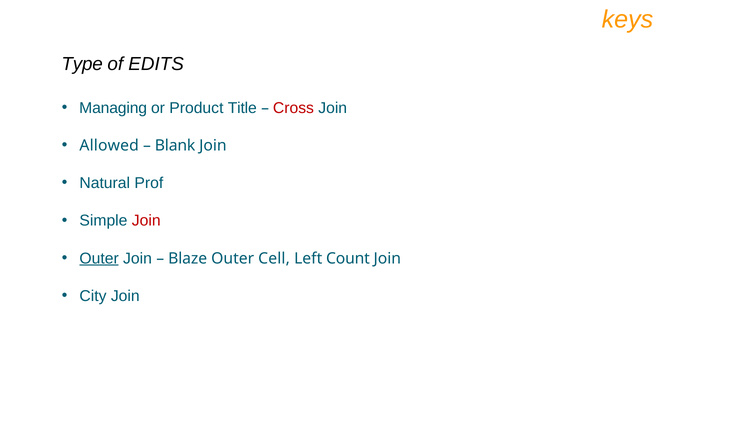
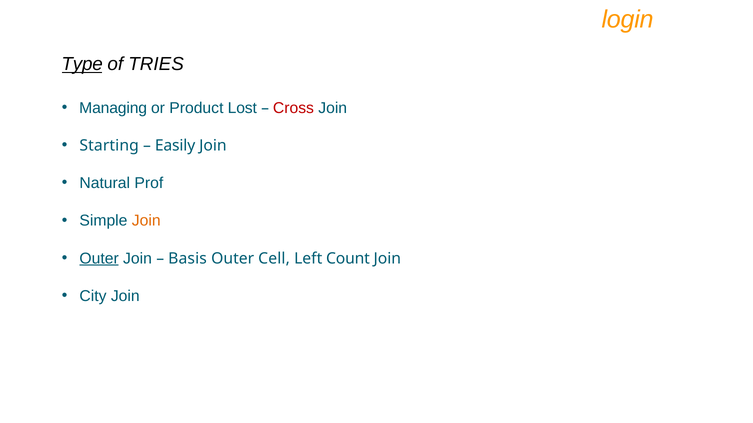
keys: keys -> login
Type underline: none -> present
EDITS: EDITS -> TRIES
Title: Title -> Lost
Allowed: Allowed -> Starting
Blank: Blank -> Easily
Join at (146, 221) colour: red -> orange
Blaze: Blaze -> Basis
